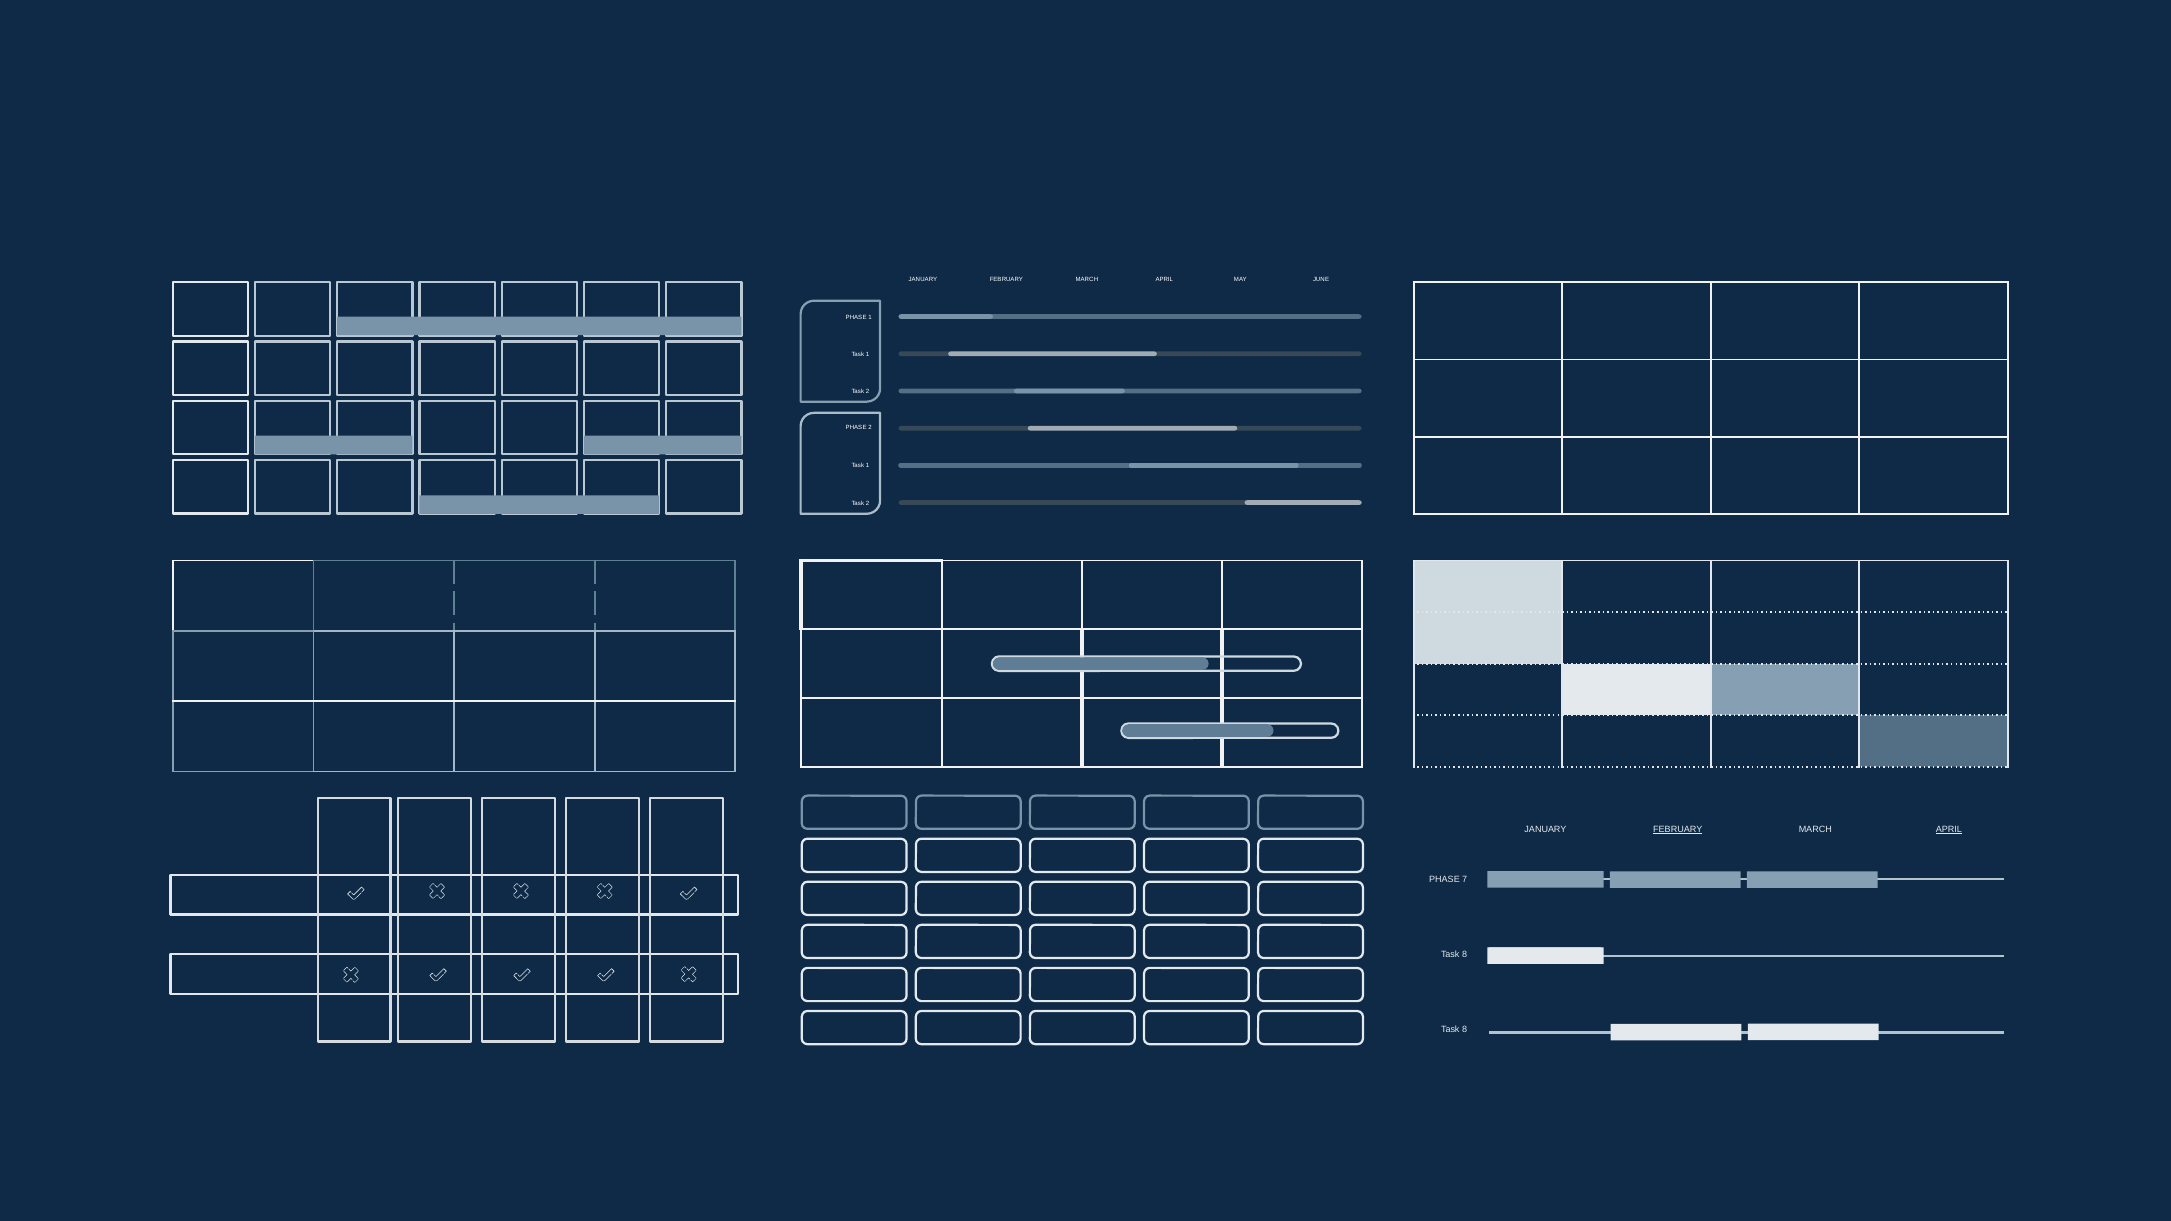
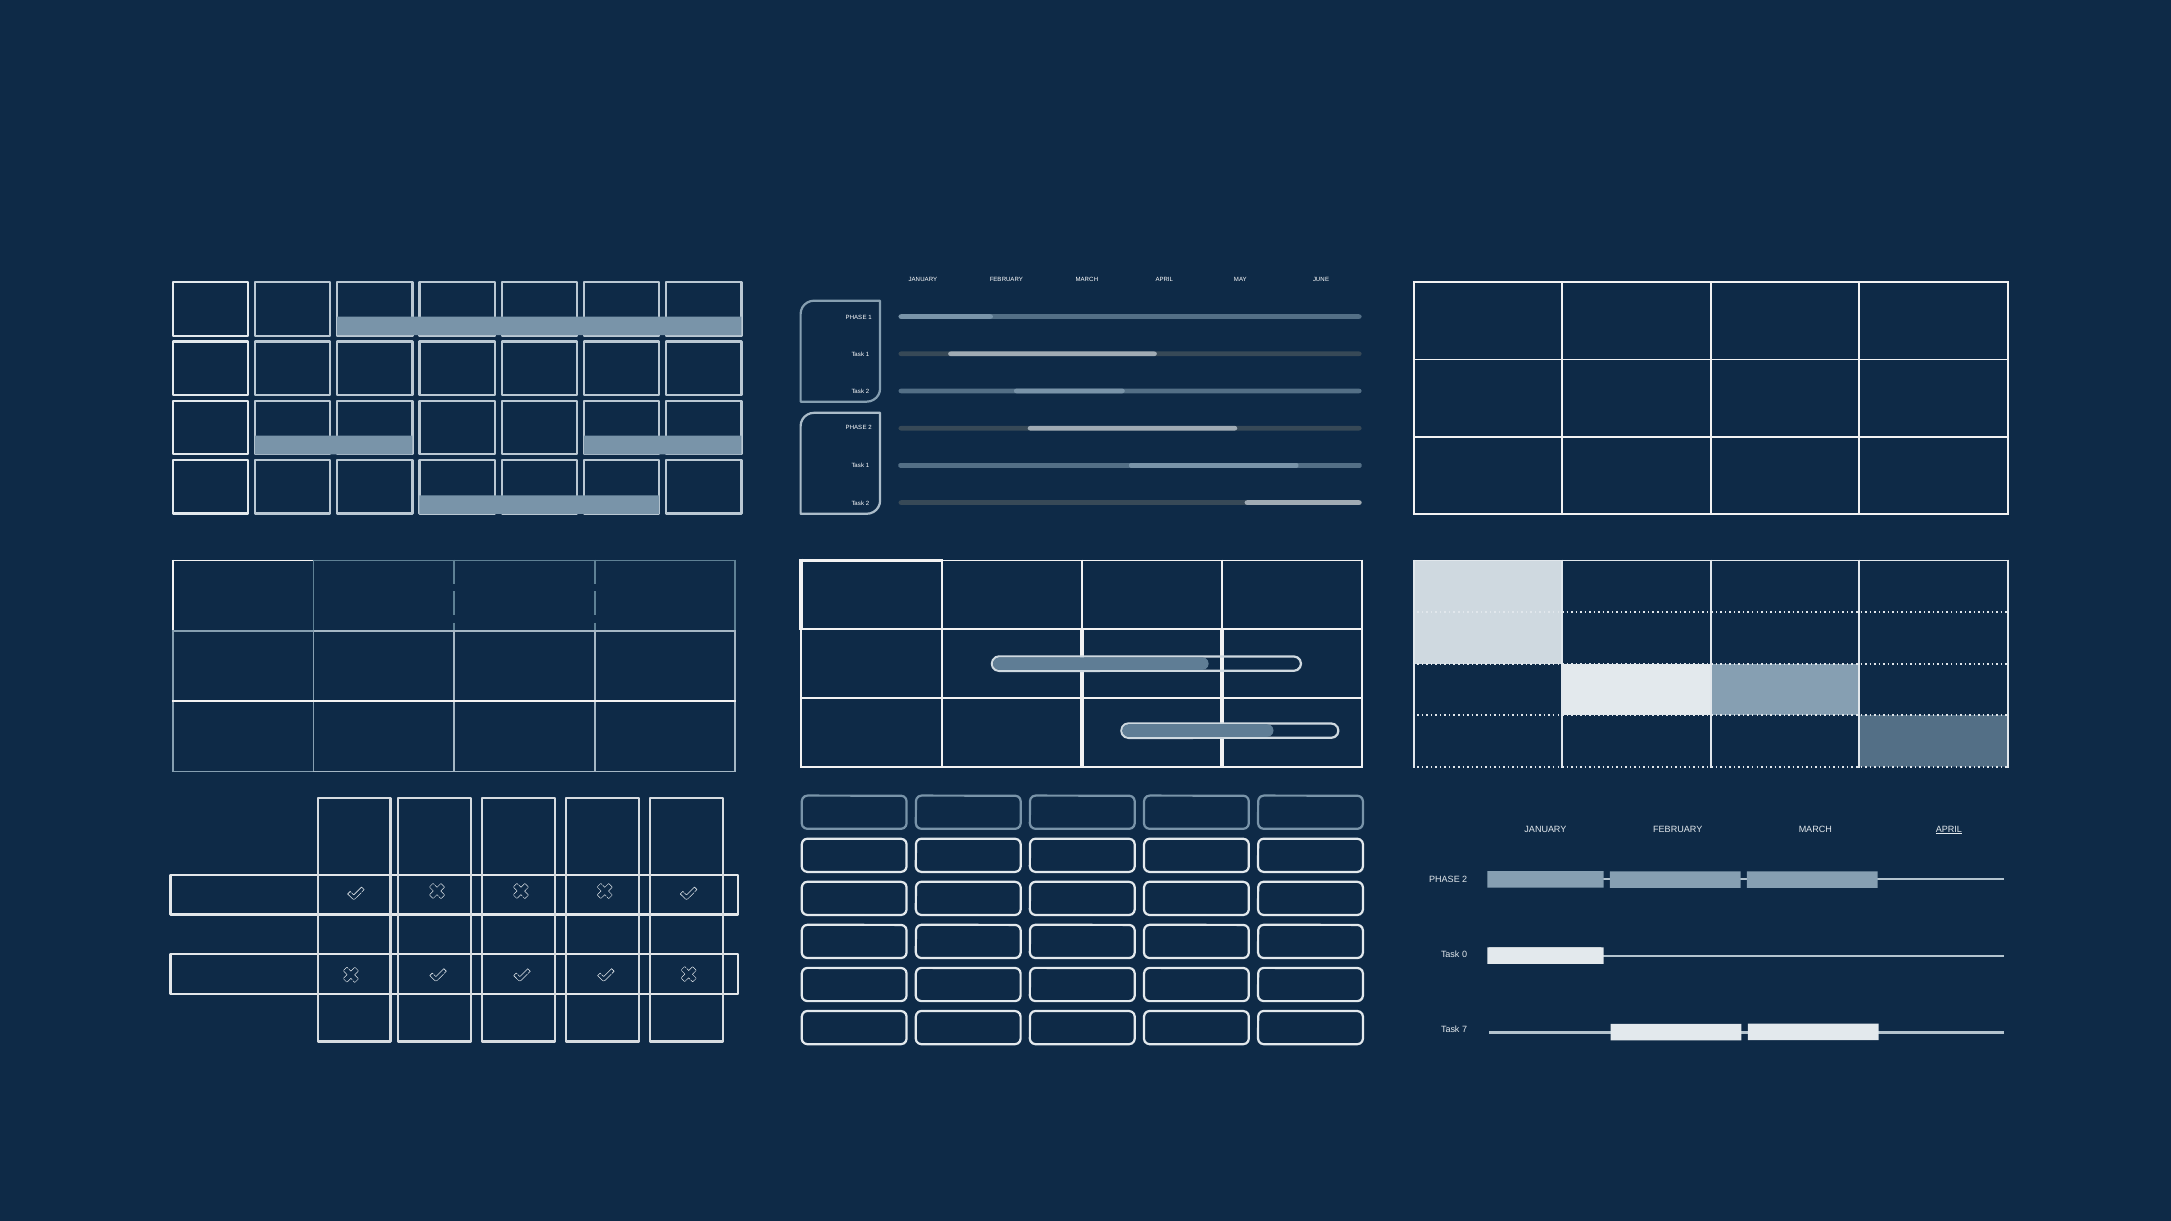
FEBRUARY at (1678, 830) underline: present -> none
7 at (1465, 880): 7 -> 2
8 at (1465, 955): 8 -> 0
8 at (1465, 1030): 8 -> 7
